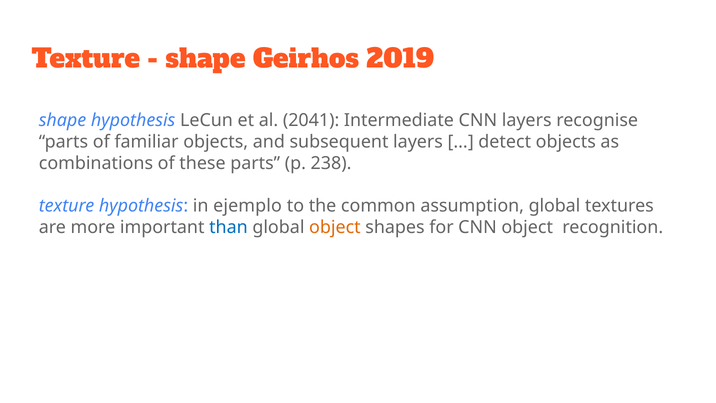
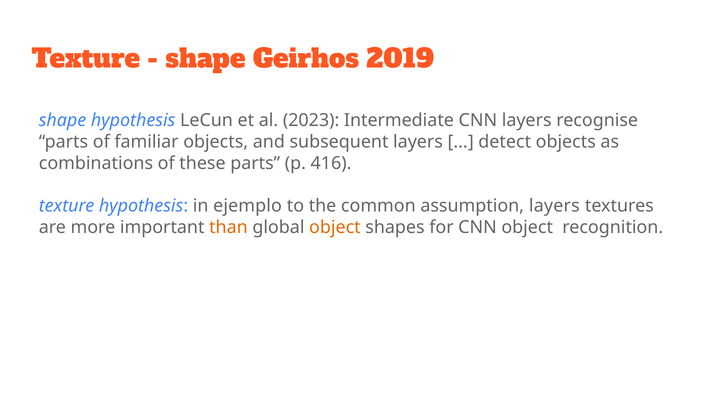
2041: 2041 -> 2023
238: 238 -> 416
assumption global: global -> layers
than colour: blue -> orange
